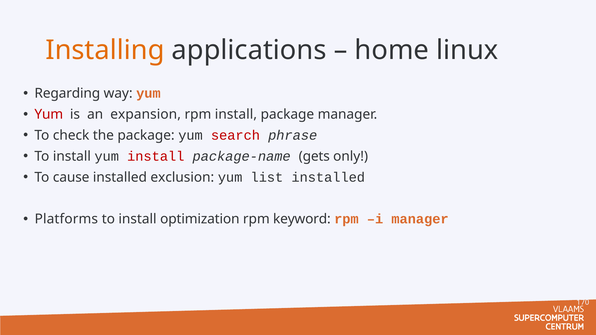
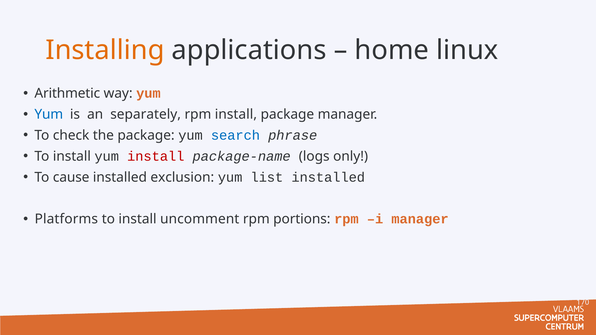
Regarding: Regarding -> Arithmetic
Yum at (49, 114) colour: red -> blue
expansion: expansion -> separately
search colour: red -> blue
gets: gets -> logs
optimization: optimization -> uncomment
keyword: keyword -> portions
